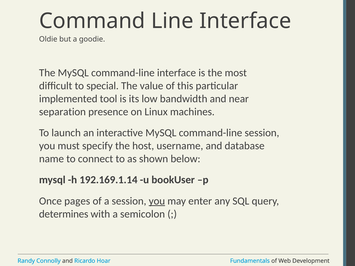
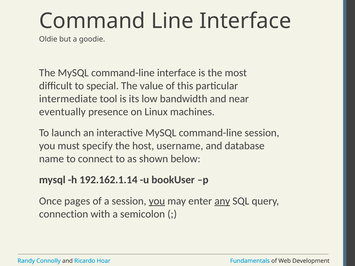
implemented: implemented -> intermediate
separation: separation -> eventually
192.169.1.14: 192.169.1.14 -> 192.162.1.14
any underline: none -> present
determines: determines -> connection
